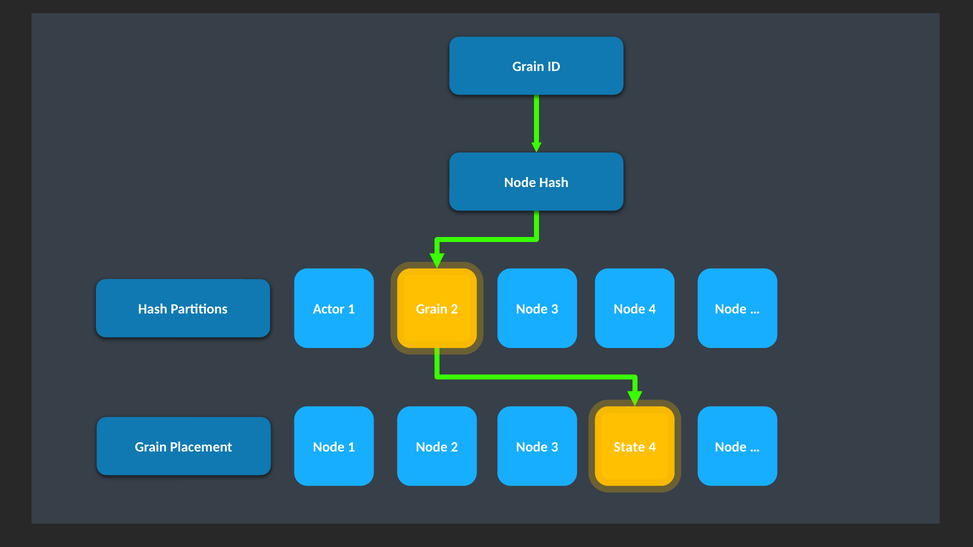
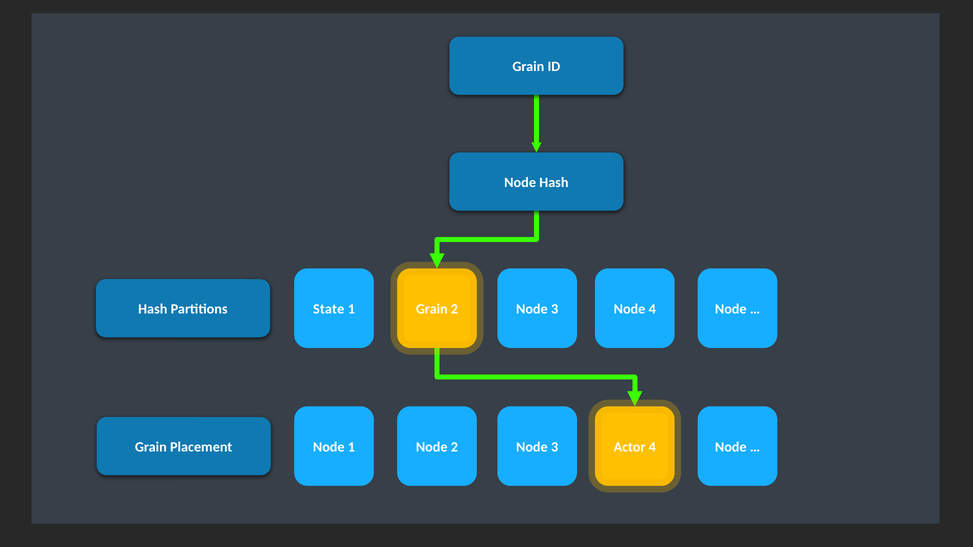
Actor: Actor -> State
State: State -> Actor
